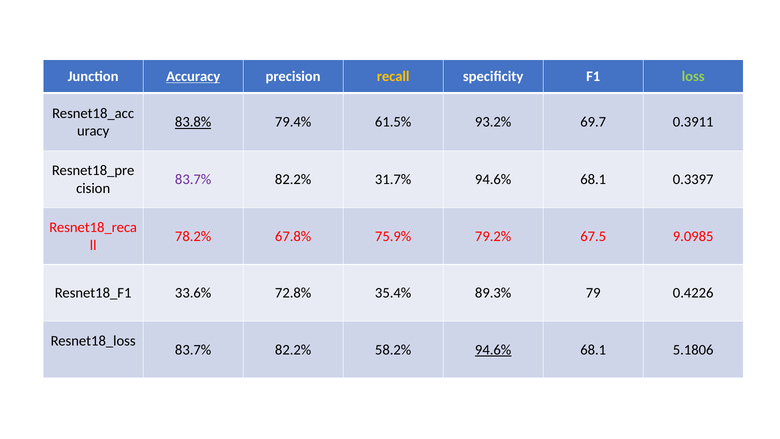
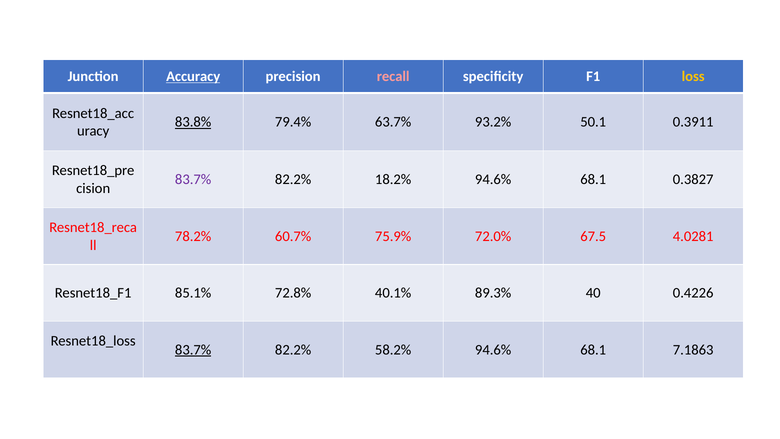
recall colour: yellow -> pink
loss colour: light green -> yellow
61.5%: 61.5% -> 63.7%
69.7: 69.7 -> 50.1
31.7%: 31.7% -> 18.2%
0.3397: 0.3397 -> 0.3827
67.8%: 67.8% -> 60.7%
79.2%: 79.2% -> 72.0%
9.0985: 9.0985 -> 4.0281
33.6%: 33.6% -> 85.1%
35.4%: 35.4% -> 40.1%
79: 79 -> 40
83.7% at (193, 350) underline: none -> present
94.6% at (493, 350) underline: present -> none
5.1806: 5.1806 -> 7.1863
